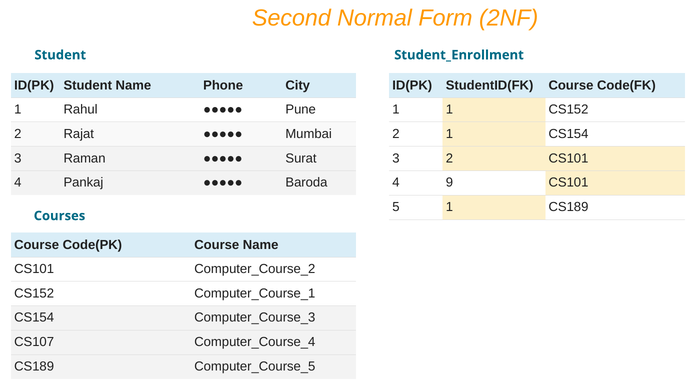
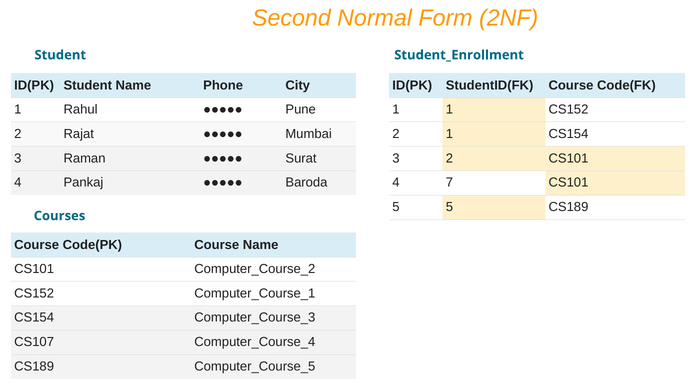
9: 9 -> 7
5 1: 1 -> 5
